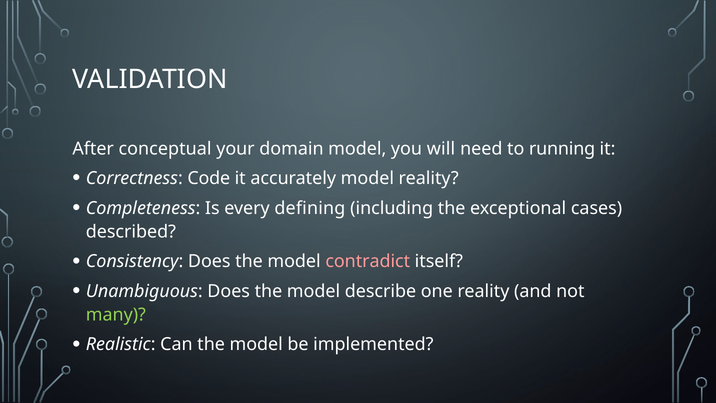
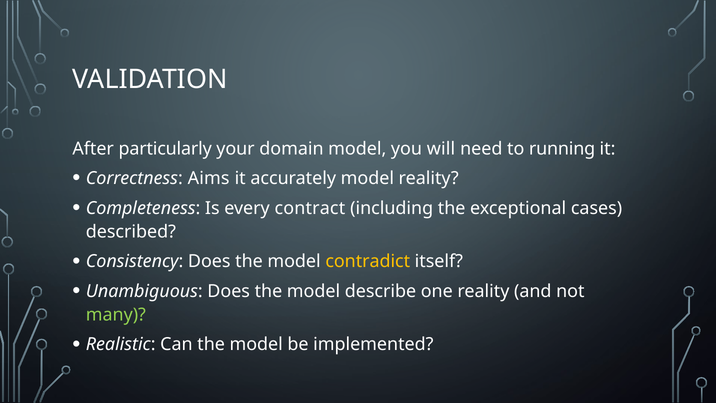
conceptual: conceptual -> particularly
Code: Code -> Aims
defining: defining -> contract
contradict colour: pink -> yellow
